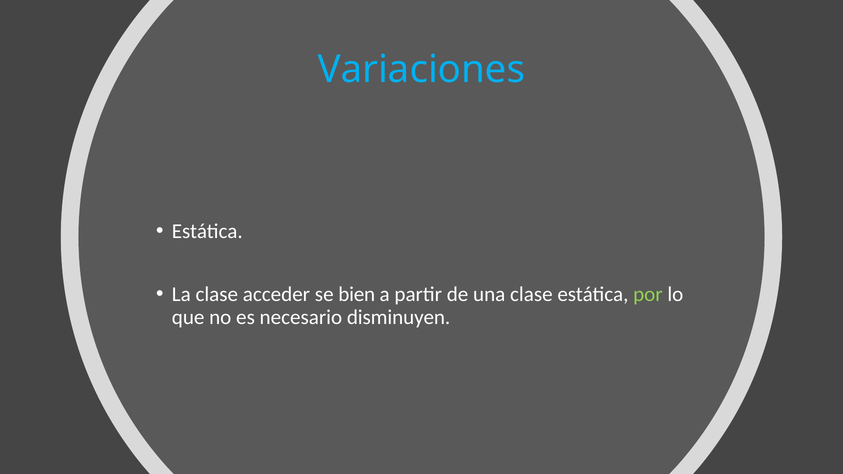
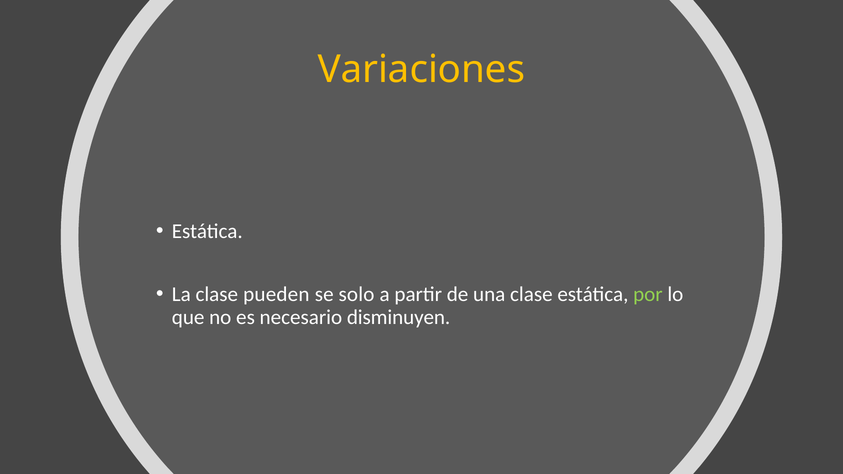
Variaciones colour: light blue -> yellow
acceder: acceder -> pueden
bien: bien -> solo
